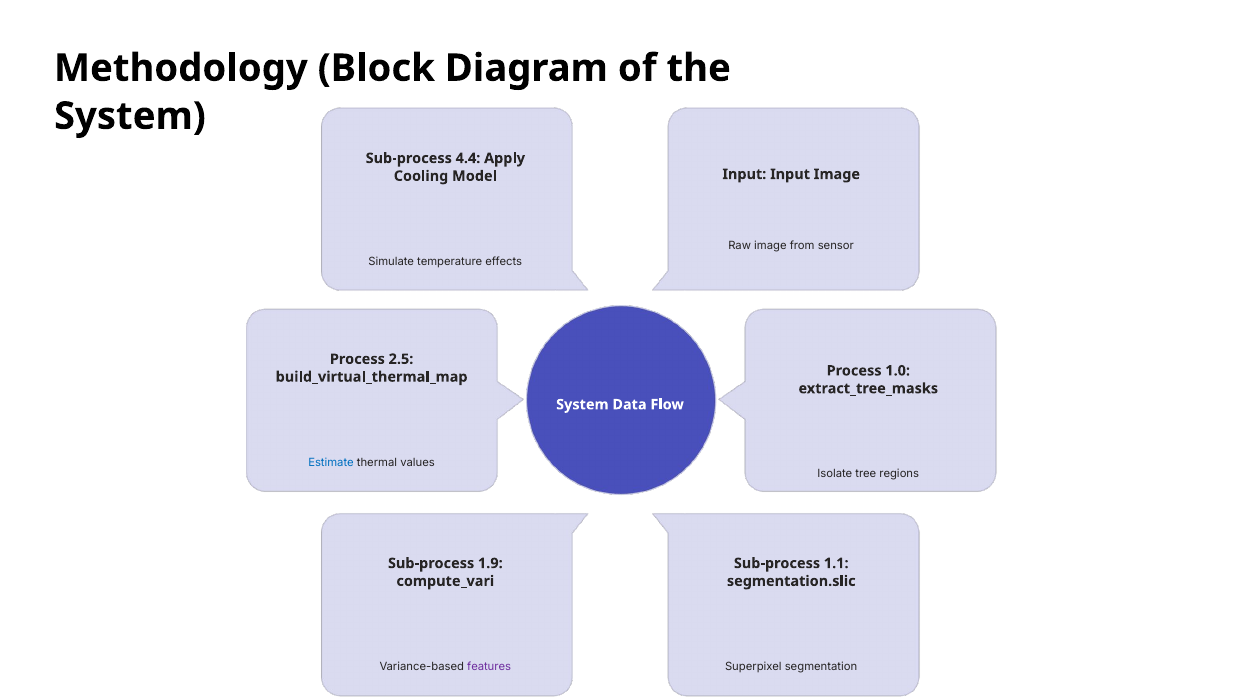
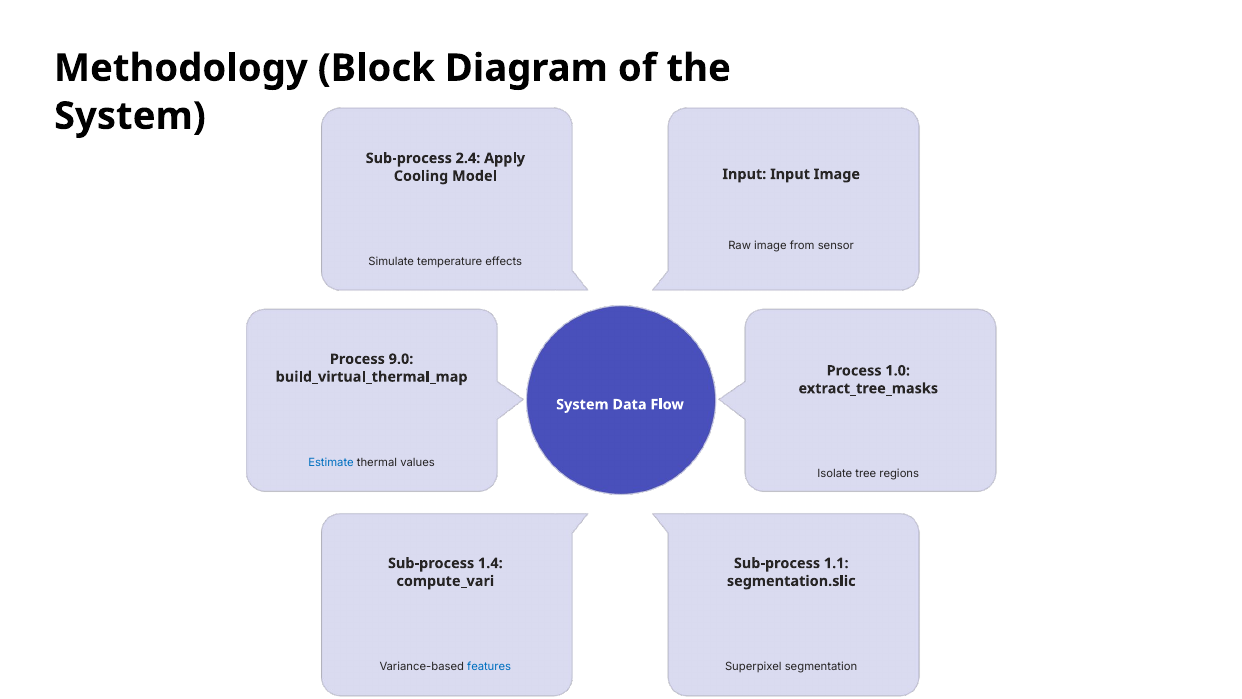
4.4: 4.4 -> 2.4
2.5: 2.5 -> 9.0
1.9: 1.9 -> 1.4
features colour: purple -> blue
